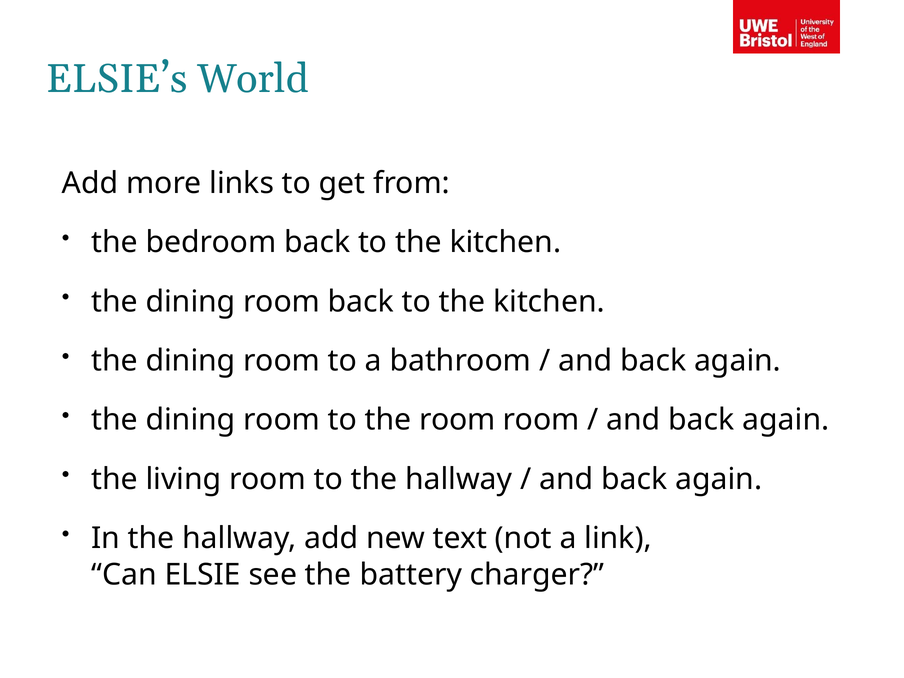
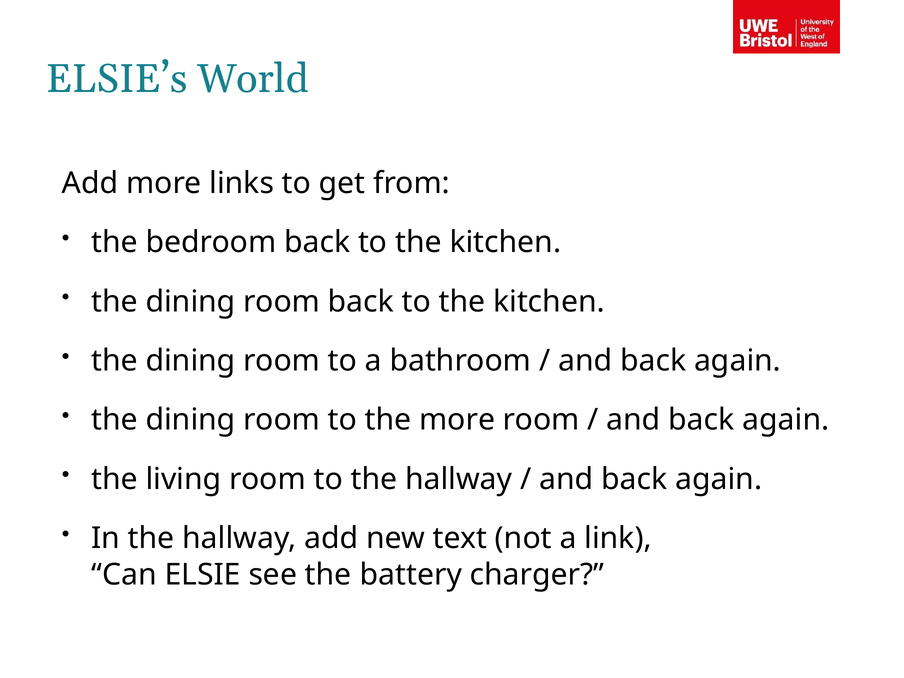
the room: room -> more
